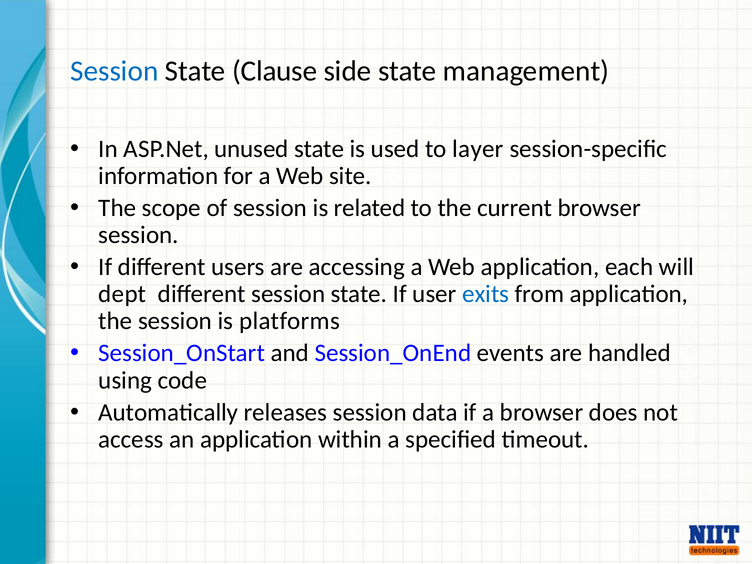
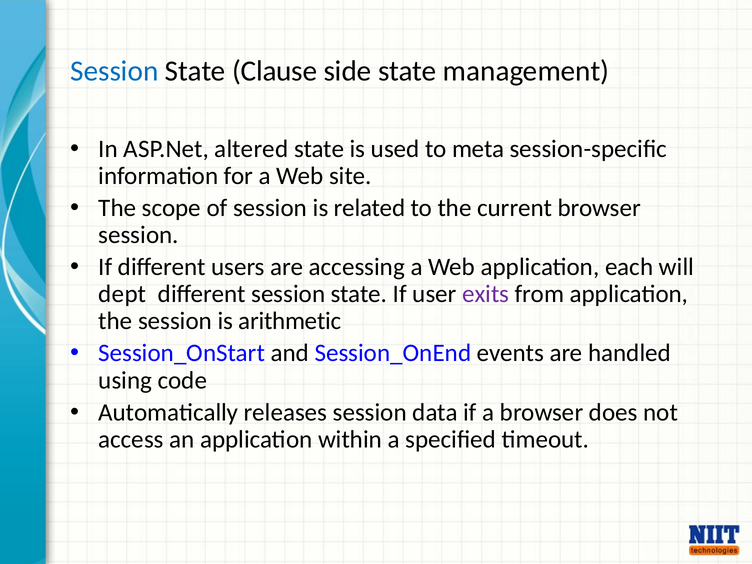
unused: unused -> altered
layer: layer -> meta
exits colour: blue -> purple
platforms: platforms -> arithmetic
